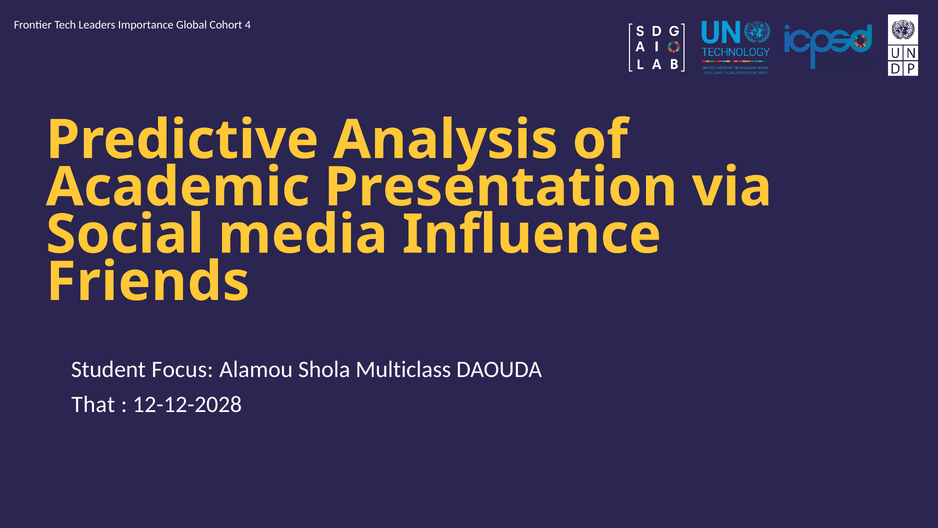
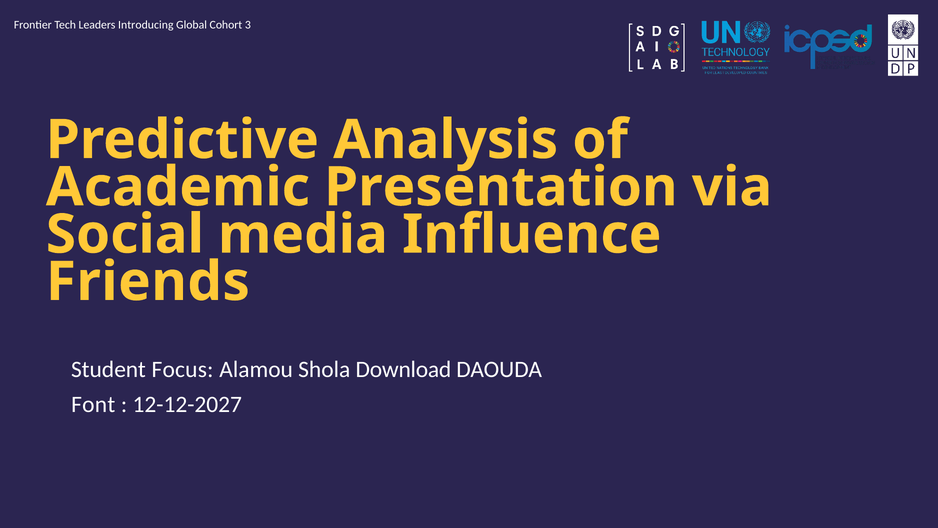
Importance: Importance -> Introducing
4: 4 -> 3
Multiclass: Multiclass -> Download
That: That -> Font
12-12-2028: 12-12-2028 -> 12-12-2027
